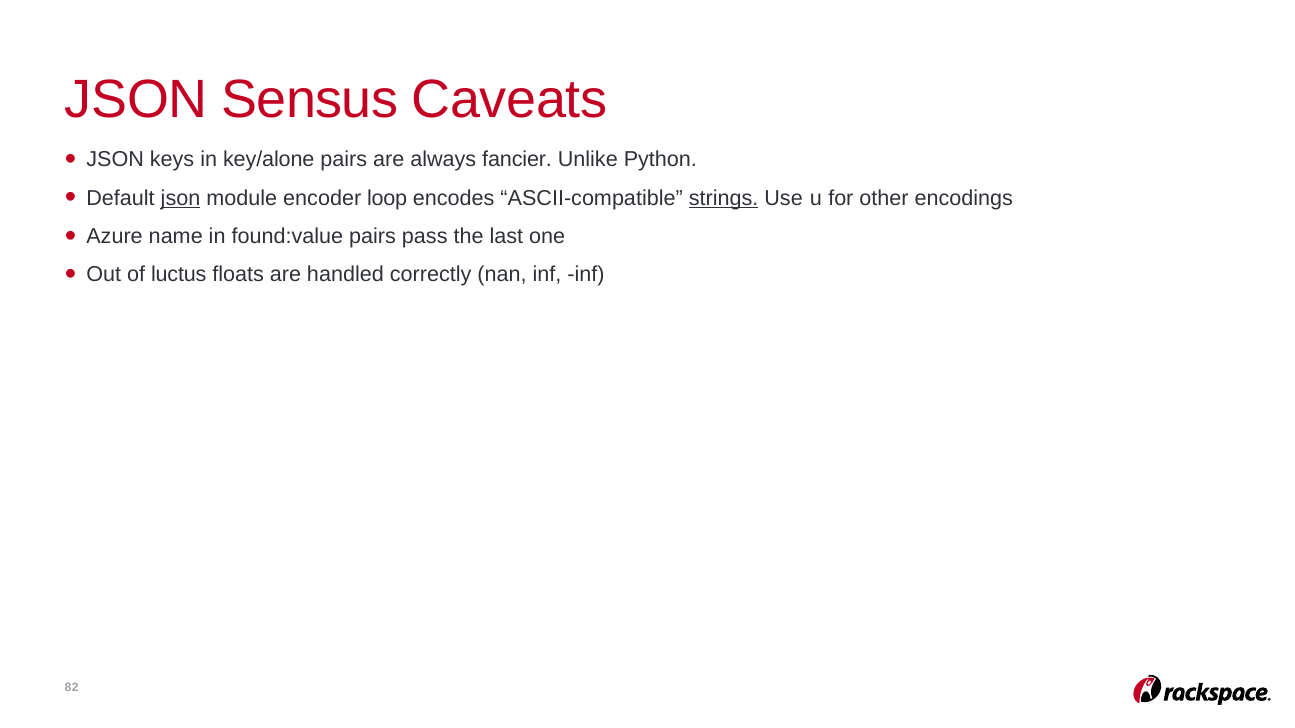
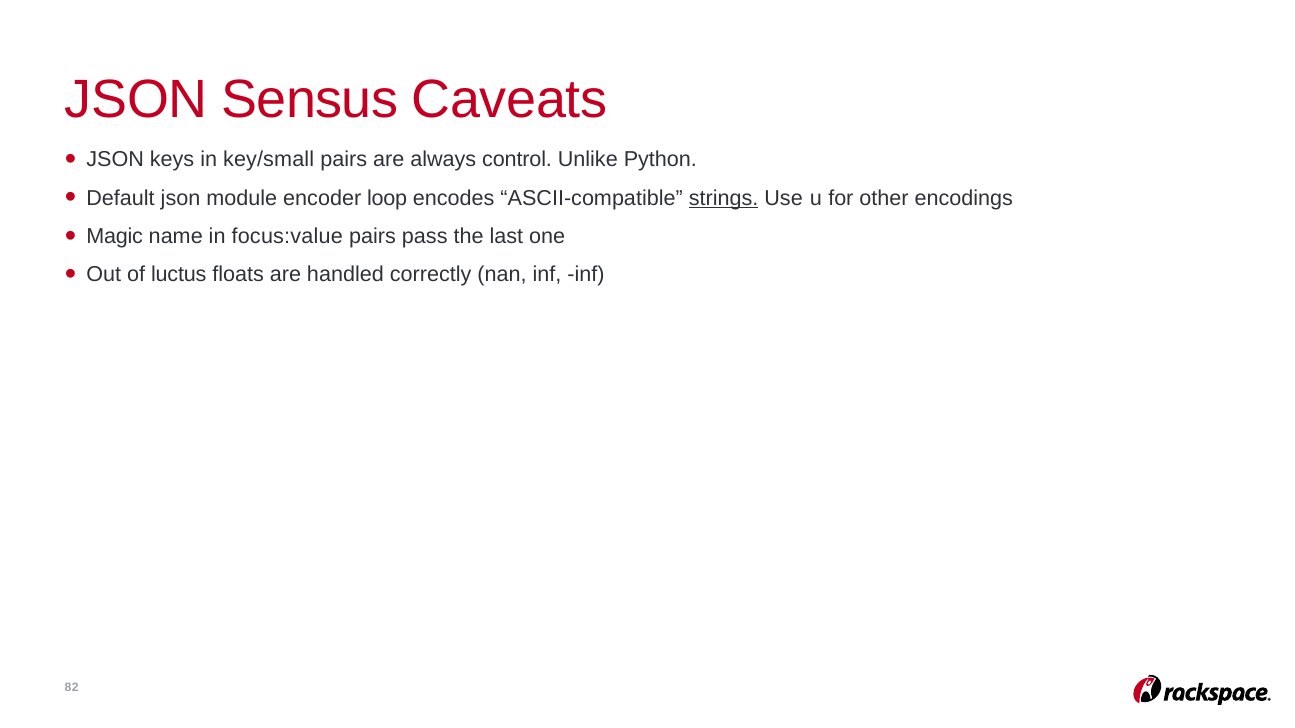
key/alone: key/alone -> key/small
fancier: fancier -> control
json at (181, 198) underline: present -> none
Azure: Azure -> Magic
found:value: found:value -> focus:value
